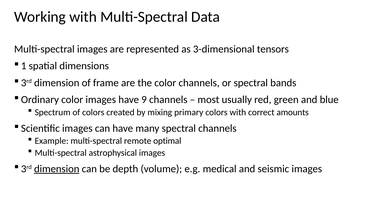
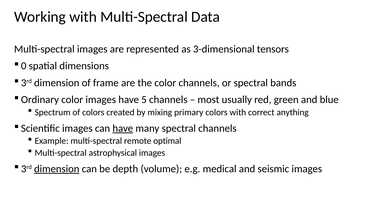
1: 1 -> 0
9: 9 -> 5
amounts: amounts -> anything
have at (123, 128) underline: none -> present
